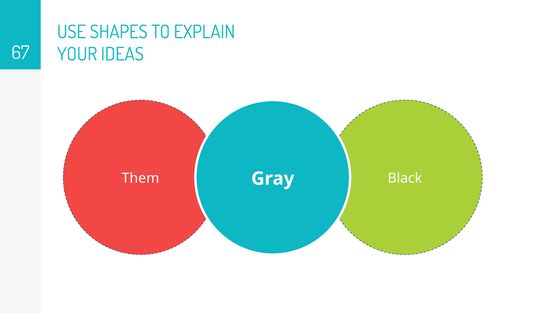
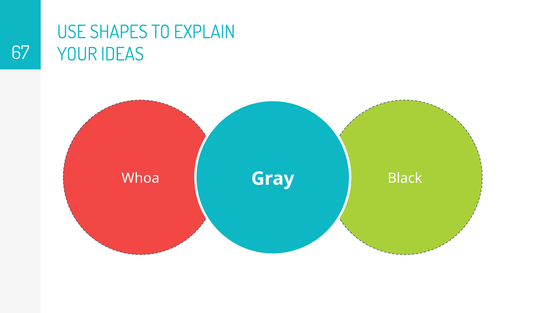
Them: Them -> Whoa
